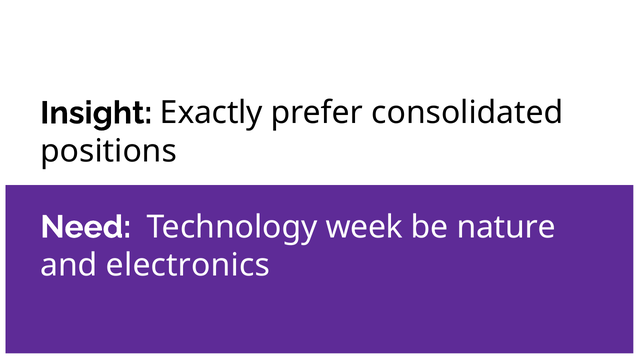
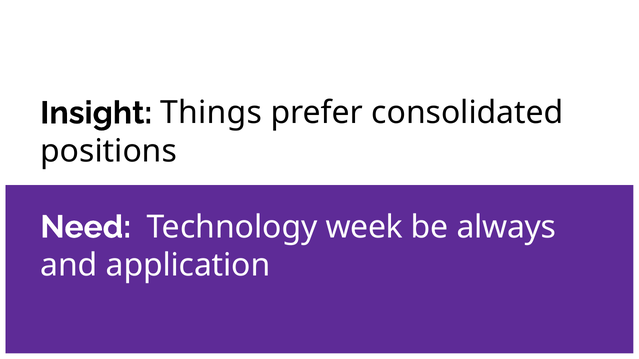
Exactly: Exactly -> Things
nature: nature -> always
electronics: electronics -> application
